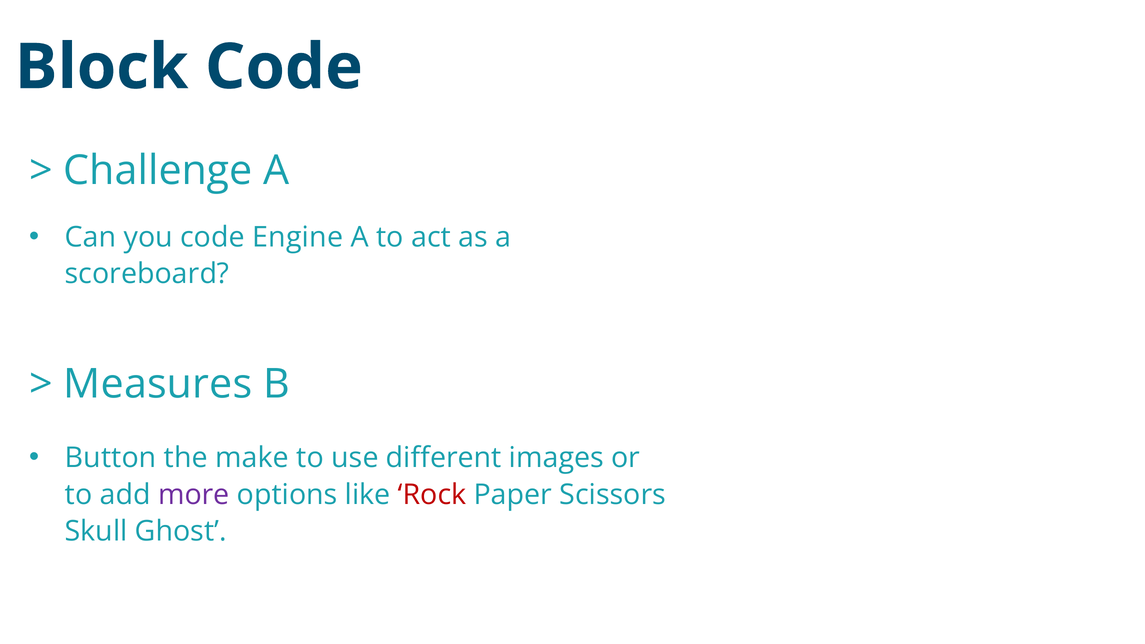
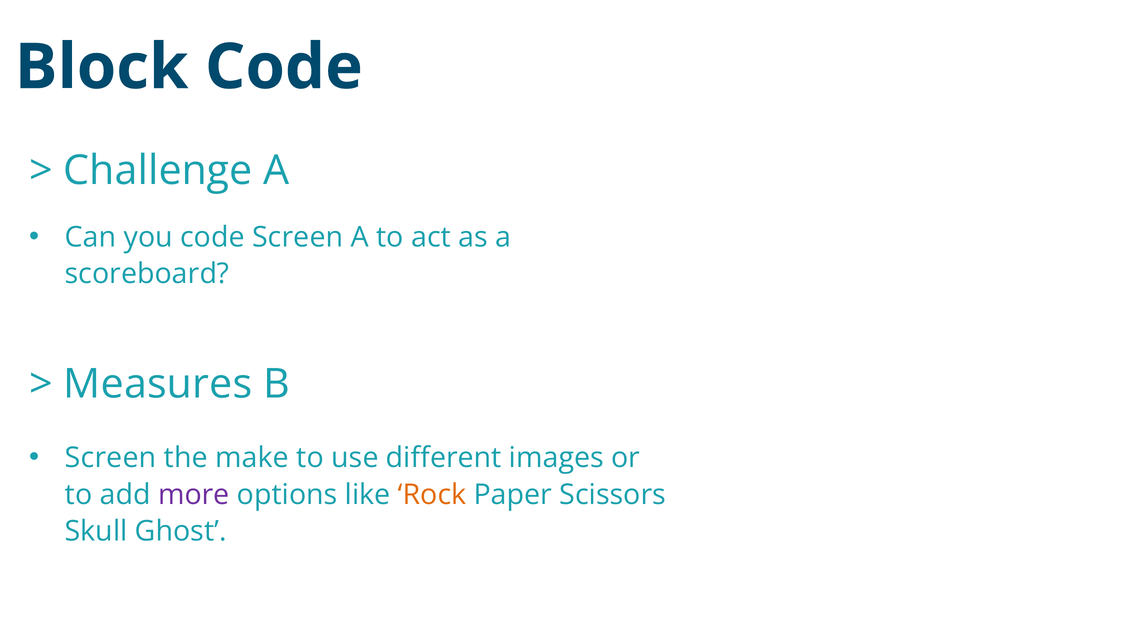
code Engine: Engine -> Screen
Button at (111, 458): Button -> Screen
Rock colour: red -> orange
